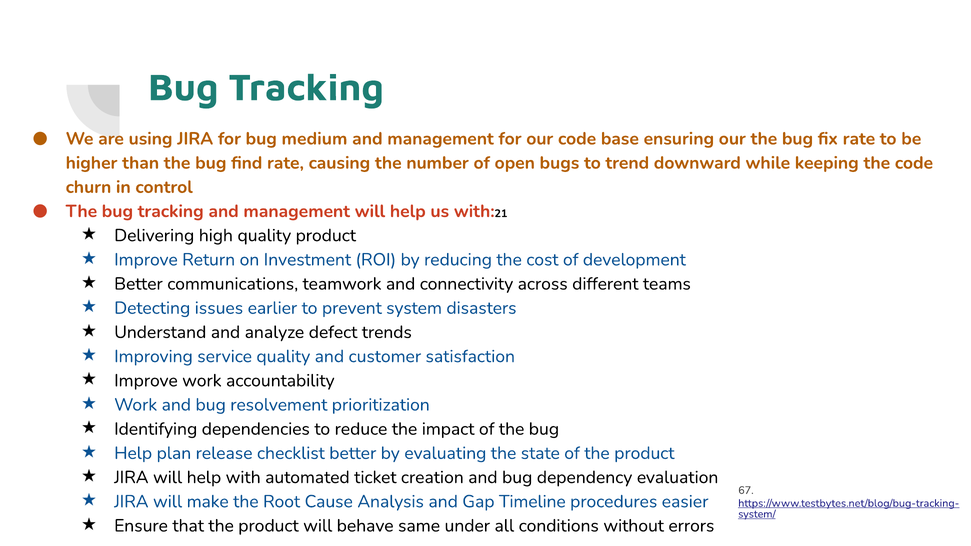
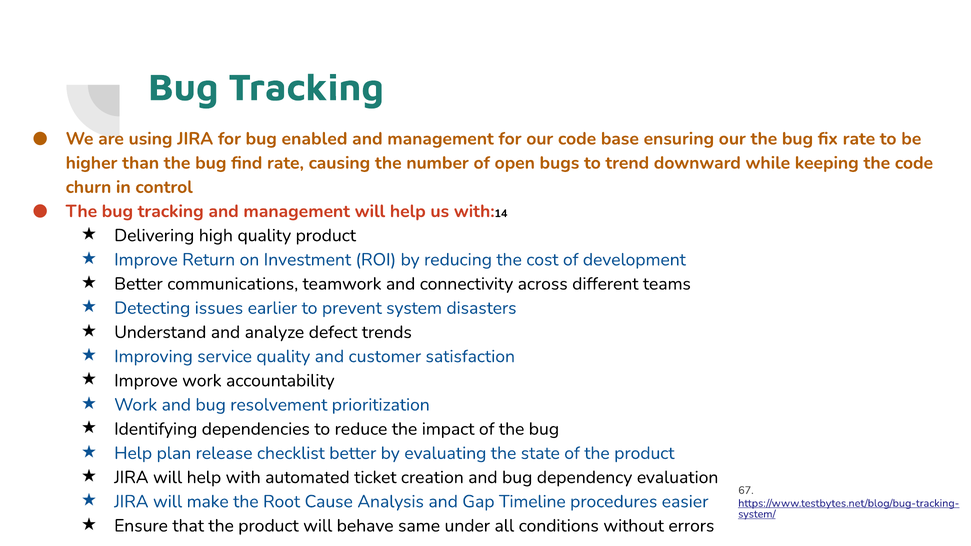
medium: medium -> enabled
21: 21 -> 14
